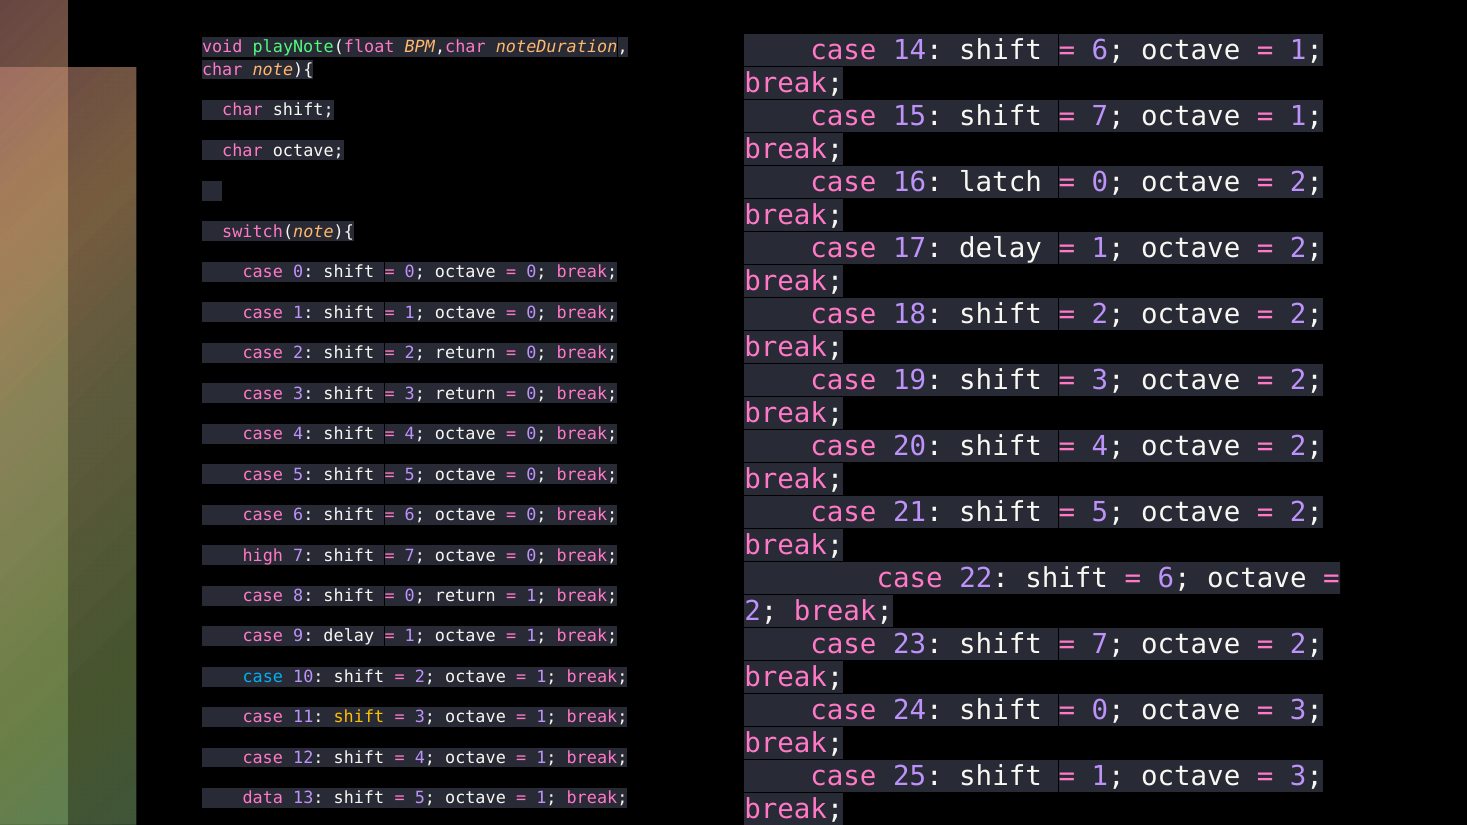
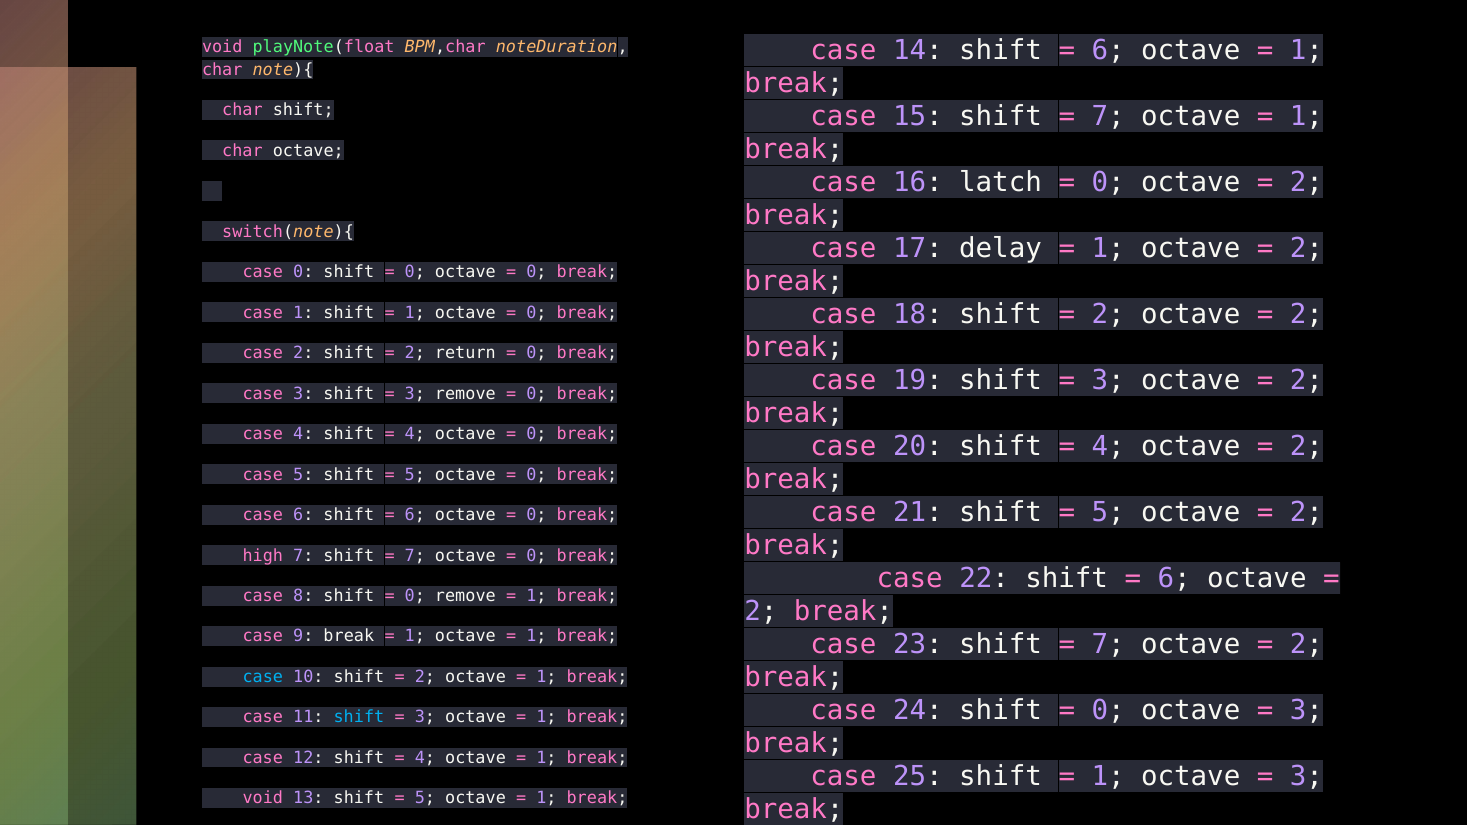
3 return: return -> remove
0 return: return -> remove
9 delay: delay -> break
shift at (359, 718) colour: yellow -> light blue
data at (263, 799): data -> void
